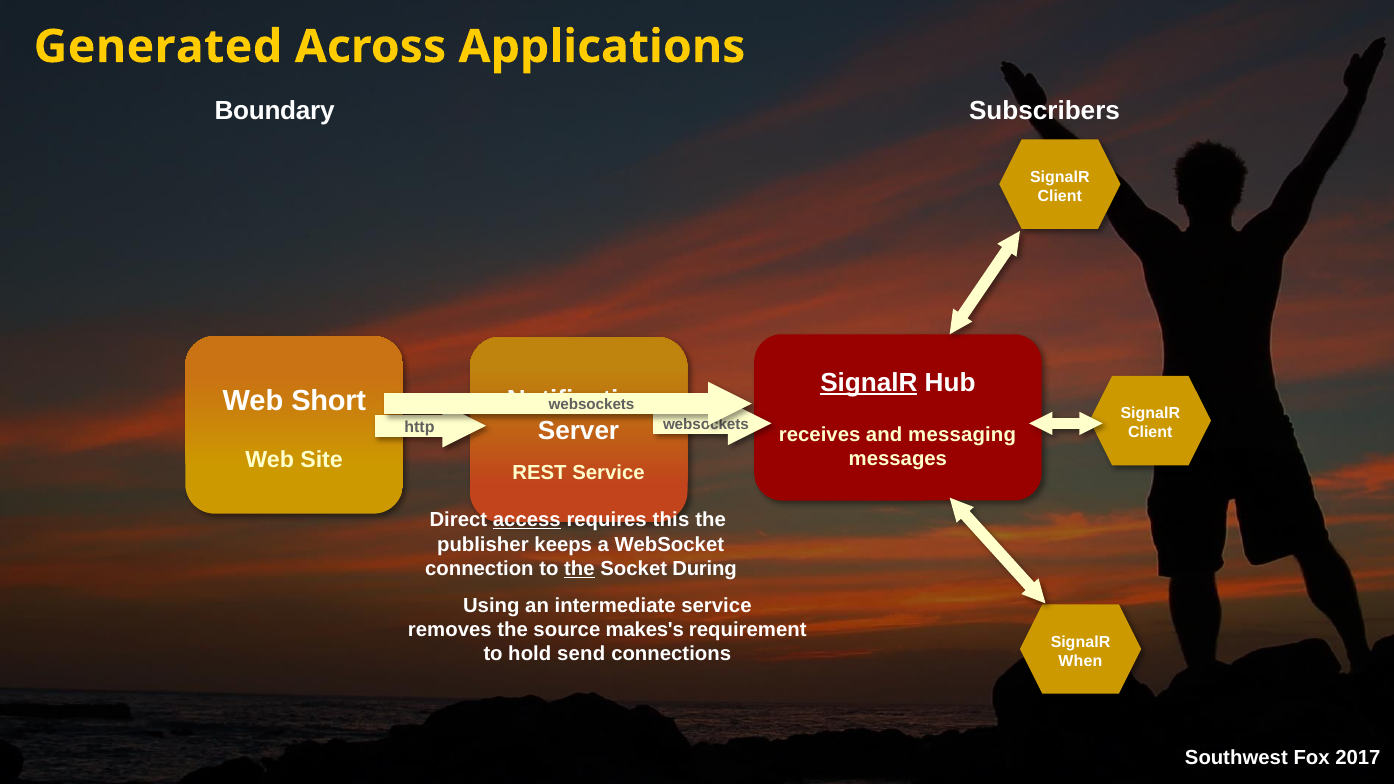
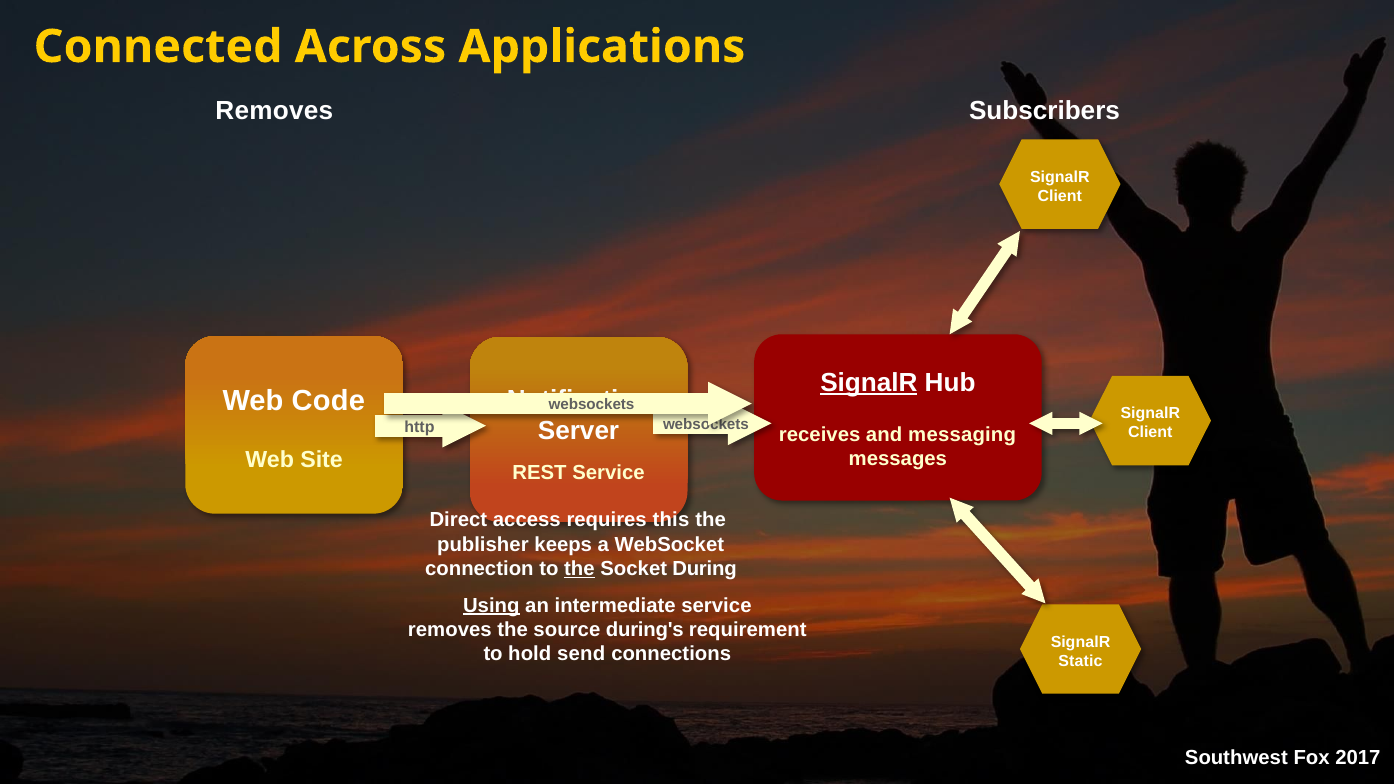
Generated: Generated -> Connected
Boundary at (275, 111): Boundary -> Removes
Short: Short -> Code
access underline: present -> none
Using underline: none -> present
makes's: makes's -> during's
When: When -> Static
